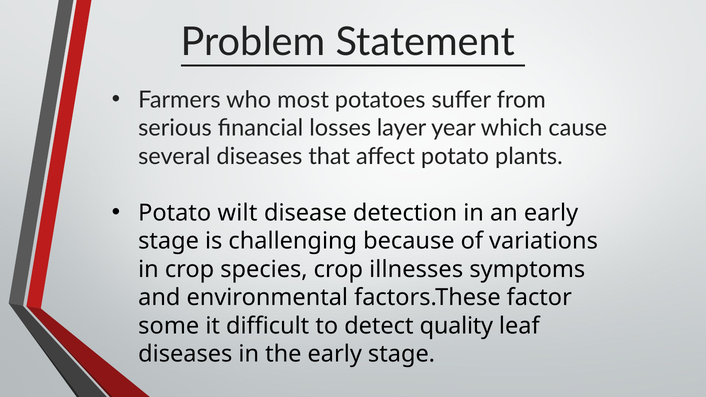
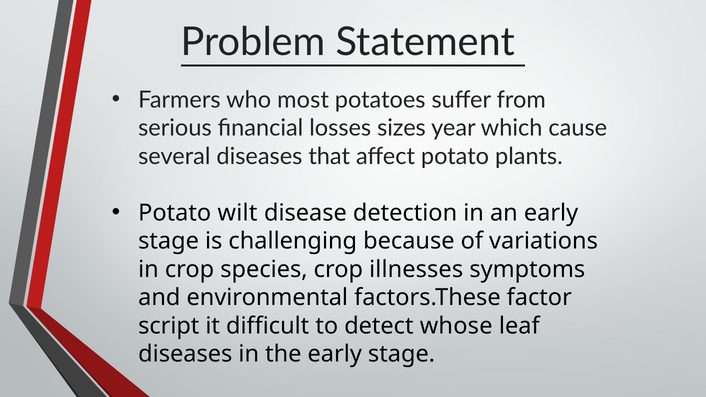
layer: layer -> sizes
some: some -> script
quality: quality -> whose
